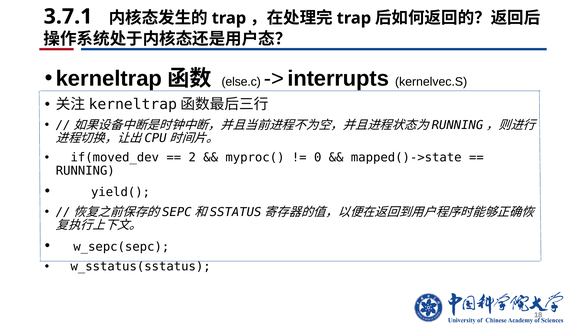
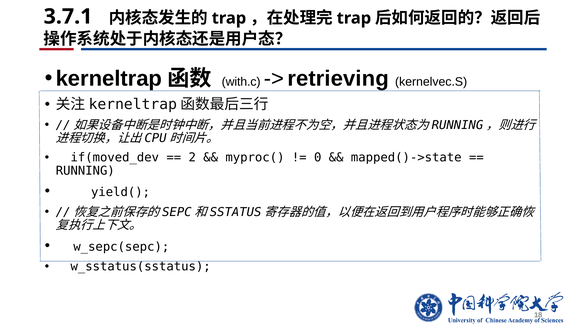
else.c: else.c -> with.c
interrupts: interrupts -> retrieving
